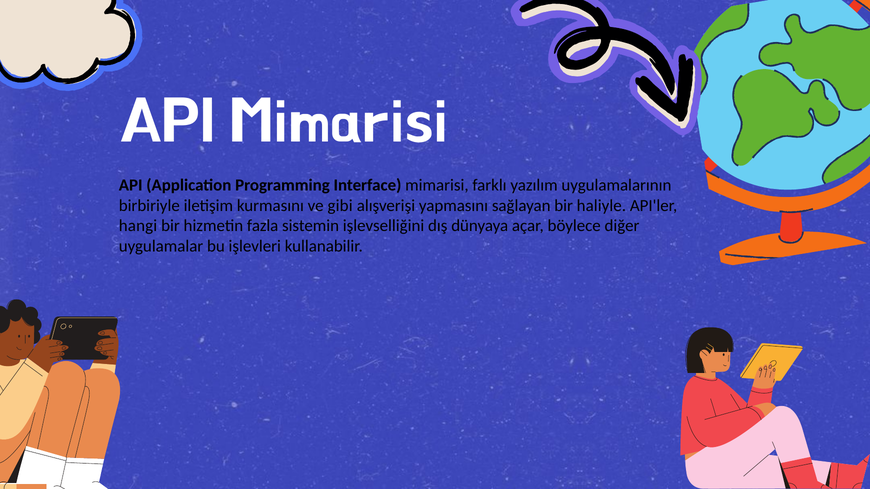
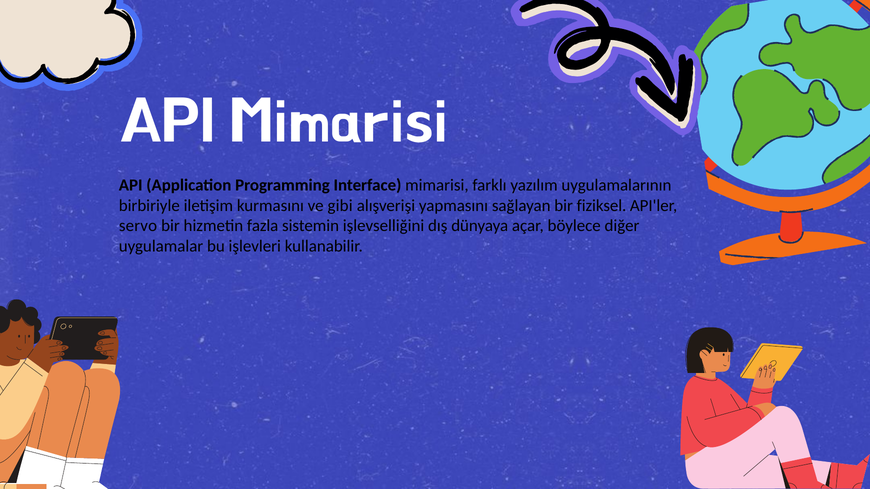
haliyle: haliyle -> fiziksel
hangi: hangi -> servo
